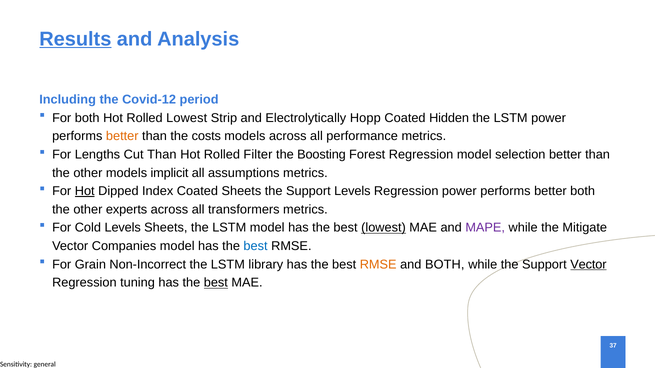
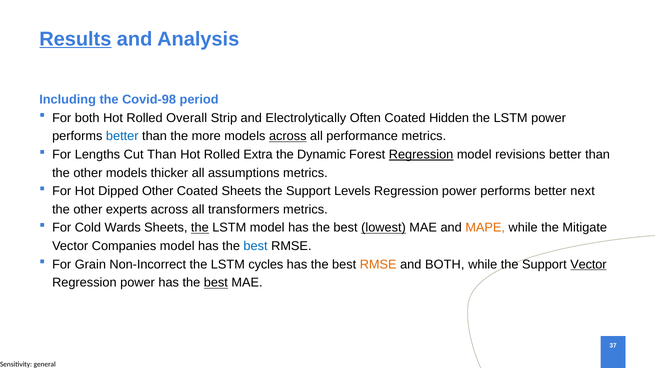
Covid-12: Covid-12 -> Covid-98
Rolled Lowest: Lowest -> Overall
Hopp: Hopp -> Often
better at (122, 136) colour: orange -> blue
costs: costs -> more
across at (288, 136) underline: none -> present
Filter: Filter -> Extra
Boosting: Boosting -> Dynamic
Regression at (421, 155) underline: none -> present
selection: selection -> revisions
implicit: implicit -> thicker
Hot at (85, 191) underline: present -> none
Dipped Index: Index -> Other
better both: both -> next
Cold Levels: Levels -> Wards
the at (200, 228) underline: none -> present
MAPE colour: purple -> orange
library: library -> cycles
tuning at (138, 283): tuning -> power
